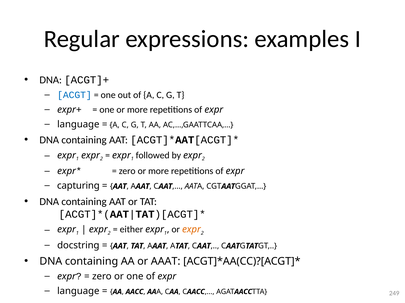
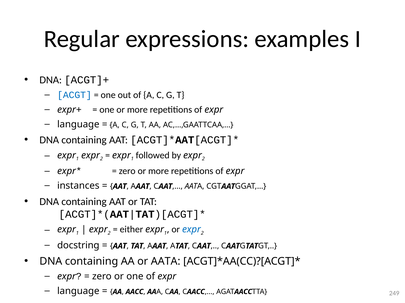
capturing: capturing -> instances
expr at (191, 230) colour: orange -> blue
or AAAT: AAAT -> AATA
